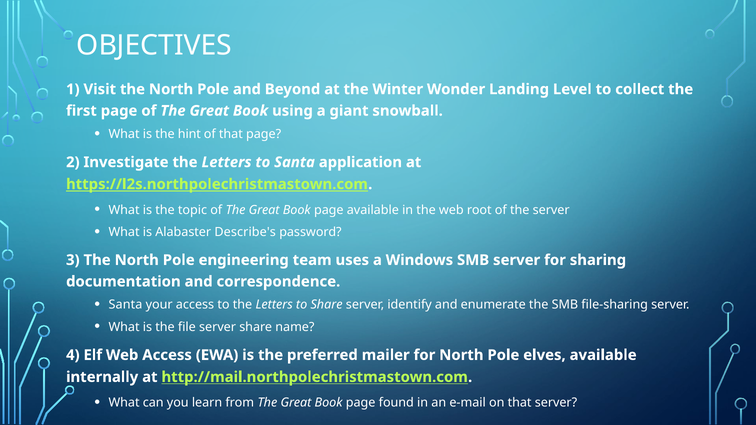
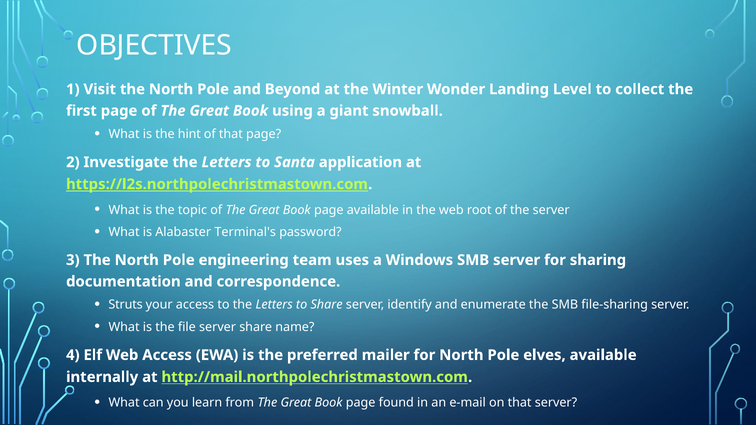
Describe's: Describe's -> Terminal's
Santa at (125, 305): Santa -> Struts
